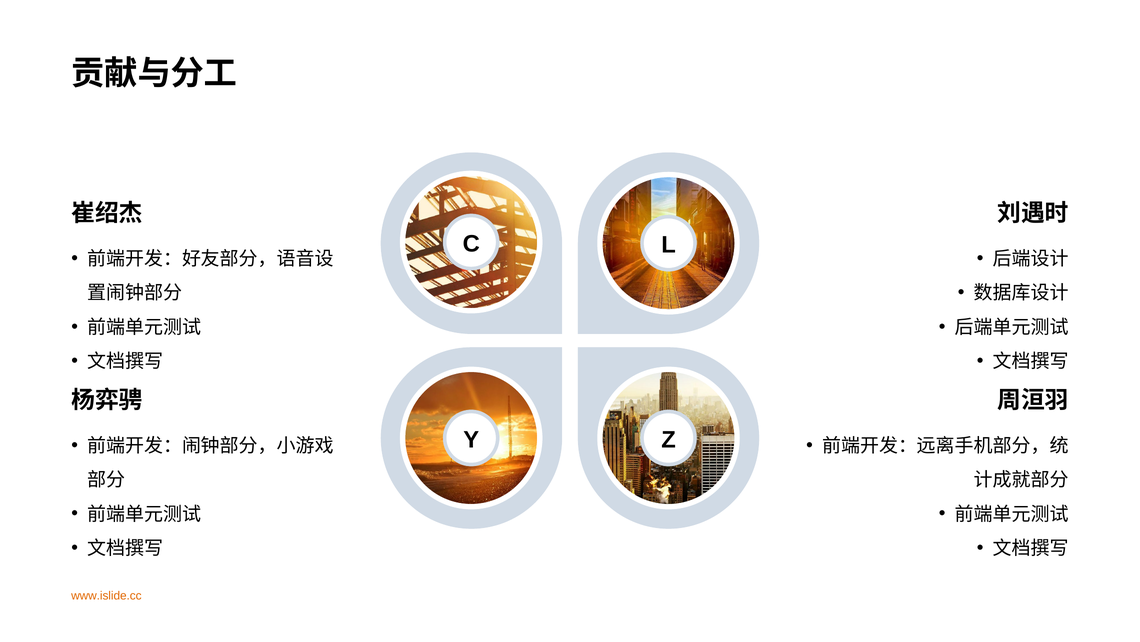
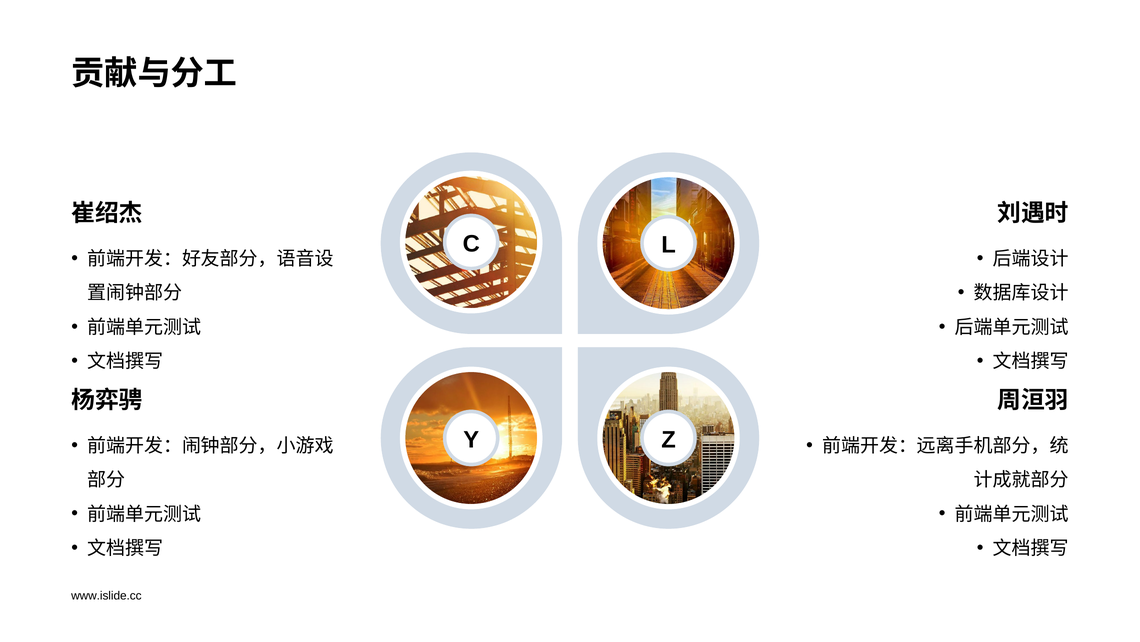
www.islide.cc colour: orange -> black
